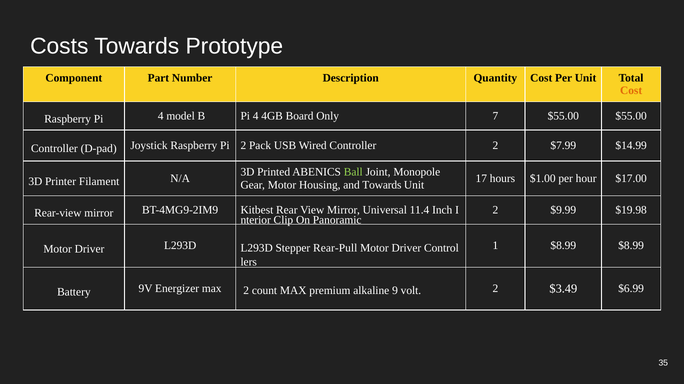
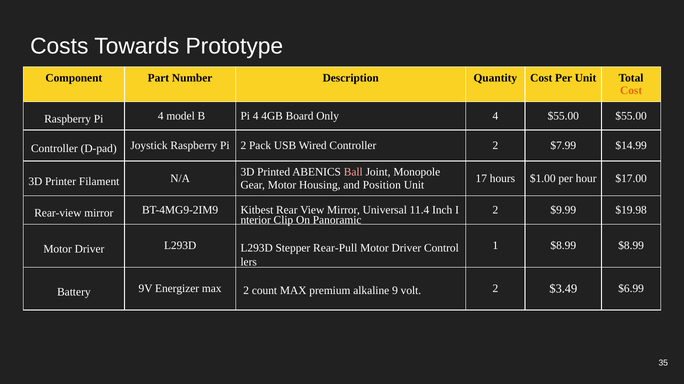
Only 7: 7 -> 4
Ball colour: light green -> pink
and Towards: Towards -> Position
